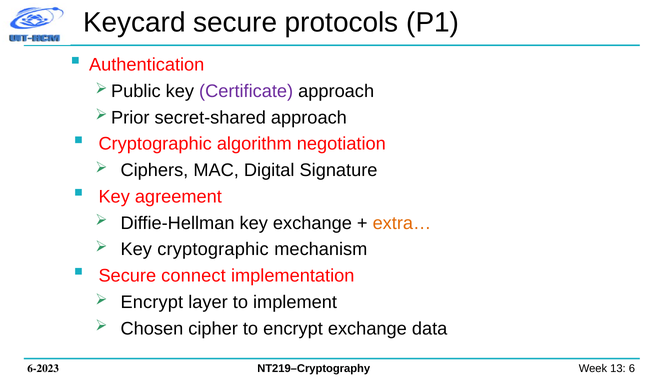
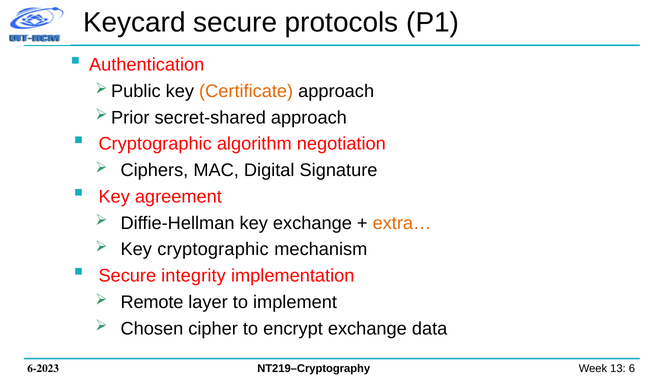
Certificate colour: purple -> orange
connect: connect -> integrity
Encrypt at (152, 302): Encrypt -> Remote
